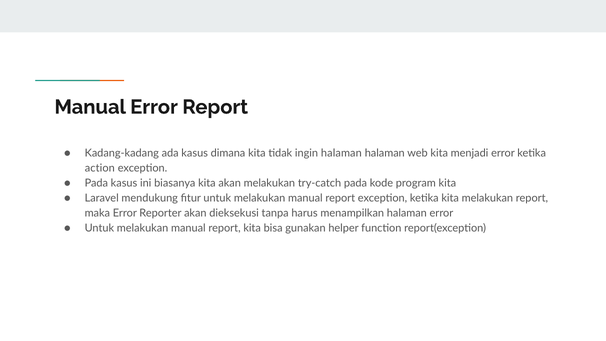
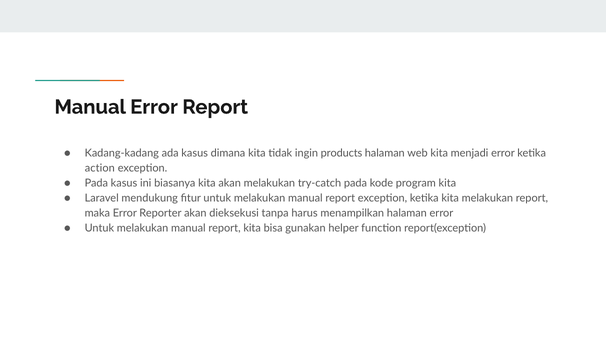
ingin halaman: halaman -> products
